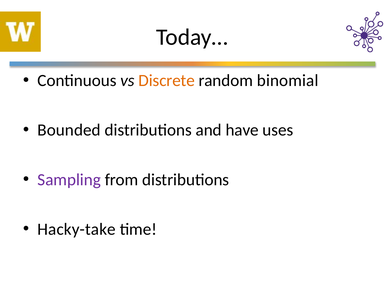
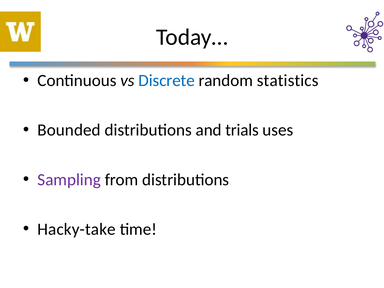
Discrete colour: orange -> blue
binomial: binomial -> statistics
have: have -> trials
